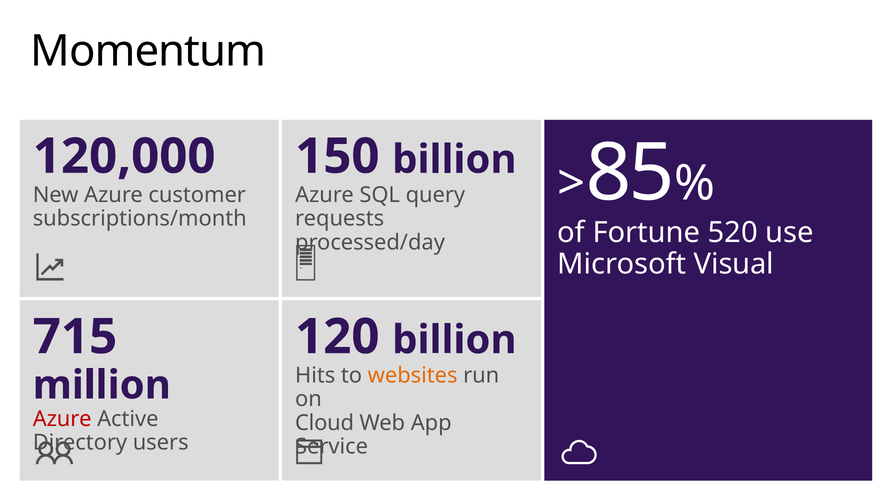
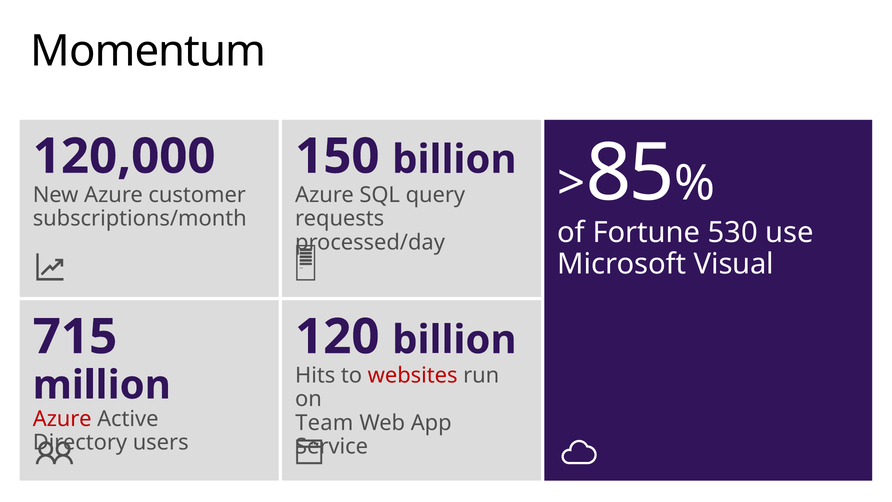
520: 520 -> 530
websites colour: orange -> red
Cloud: Cloud -> Team
